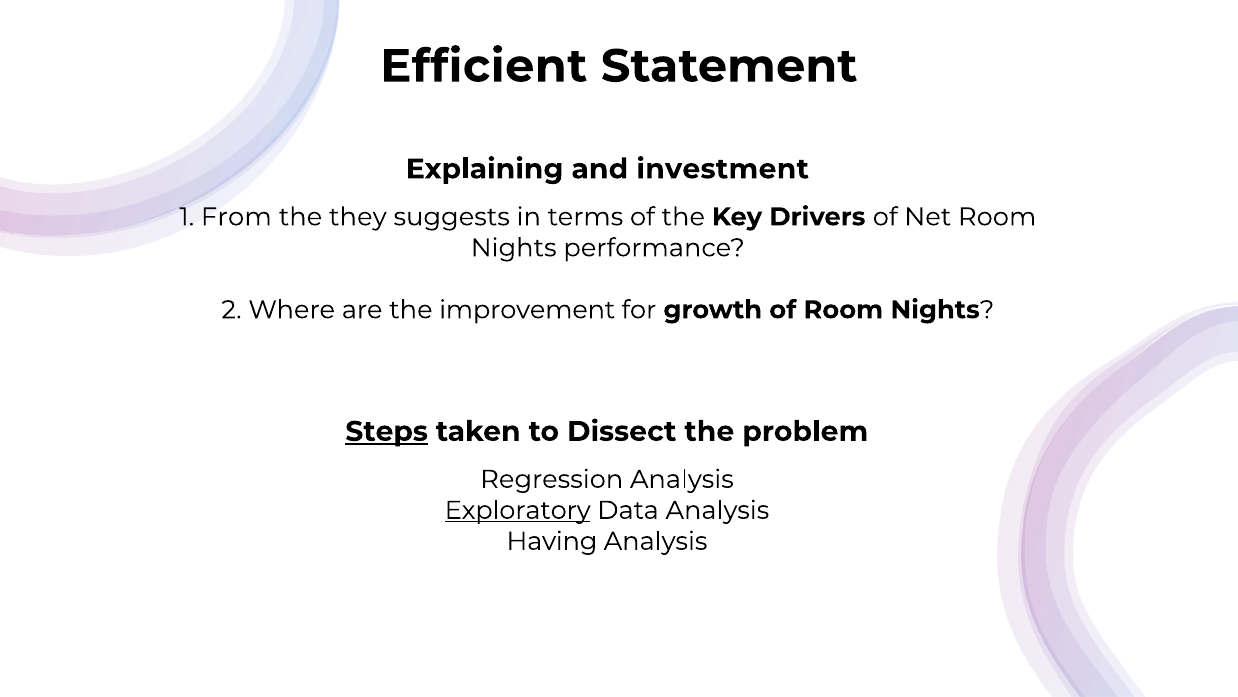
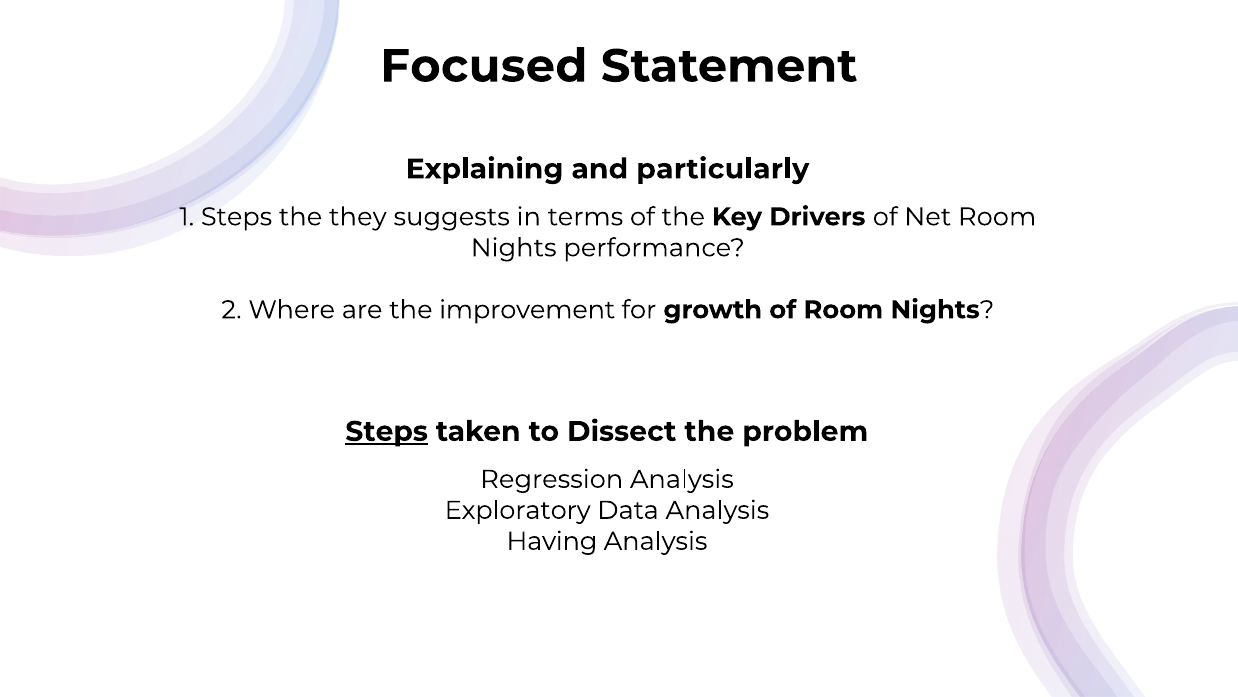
Efficient: Efficient -> Focused
investment: investment -> particularly
1 From: From -> Steps
Exploratory underline: present -> none
